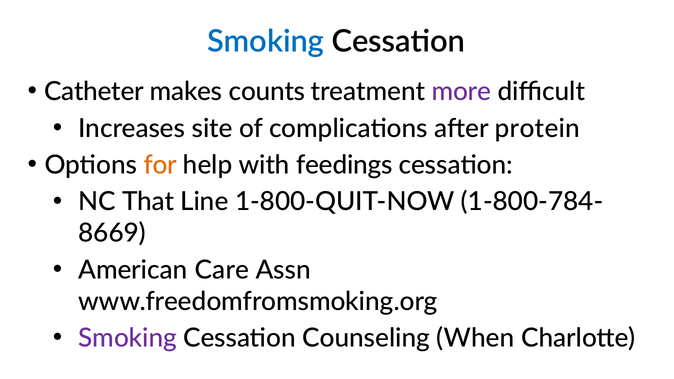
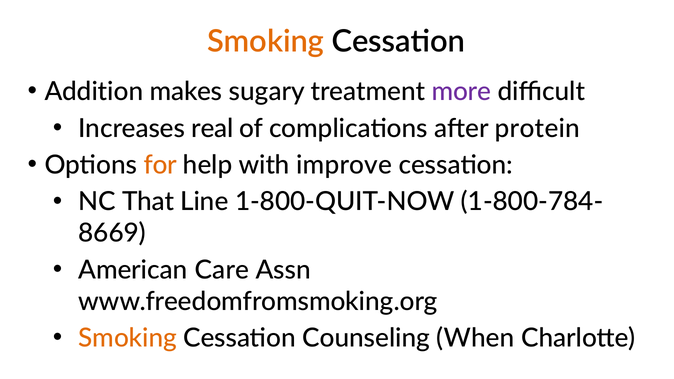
Smoking at (266, 42) colour: blue -> orange
Catheter: Catheter -> Addition
counts: counts -> sugary
site: site -> real
feedings: feedings -> improve
Smoking at (128, 338) colour: purple -> orange
